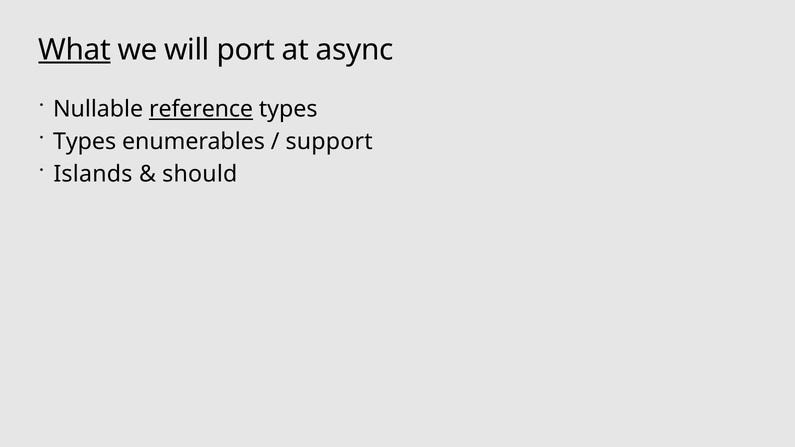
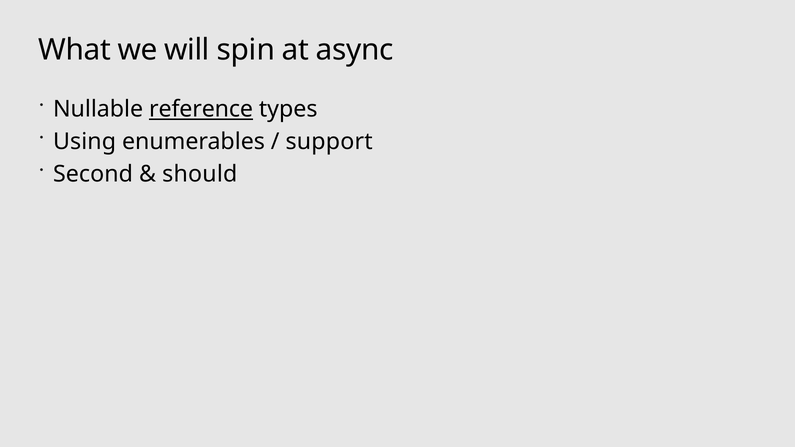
What underline: present -> none
port: port -> spin
Types at (85, 142): Types -> Using
Islands: Islands -> Second
